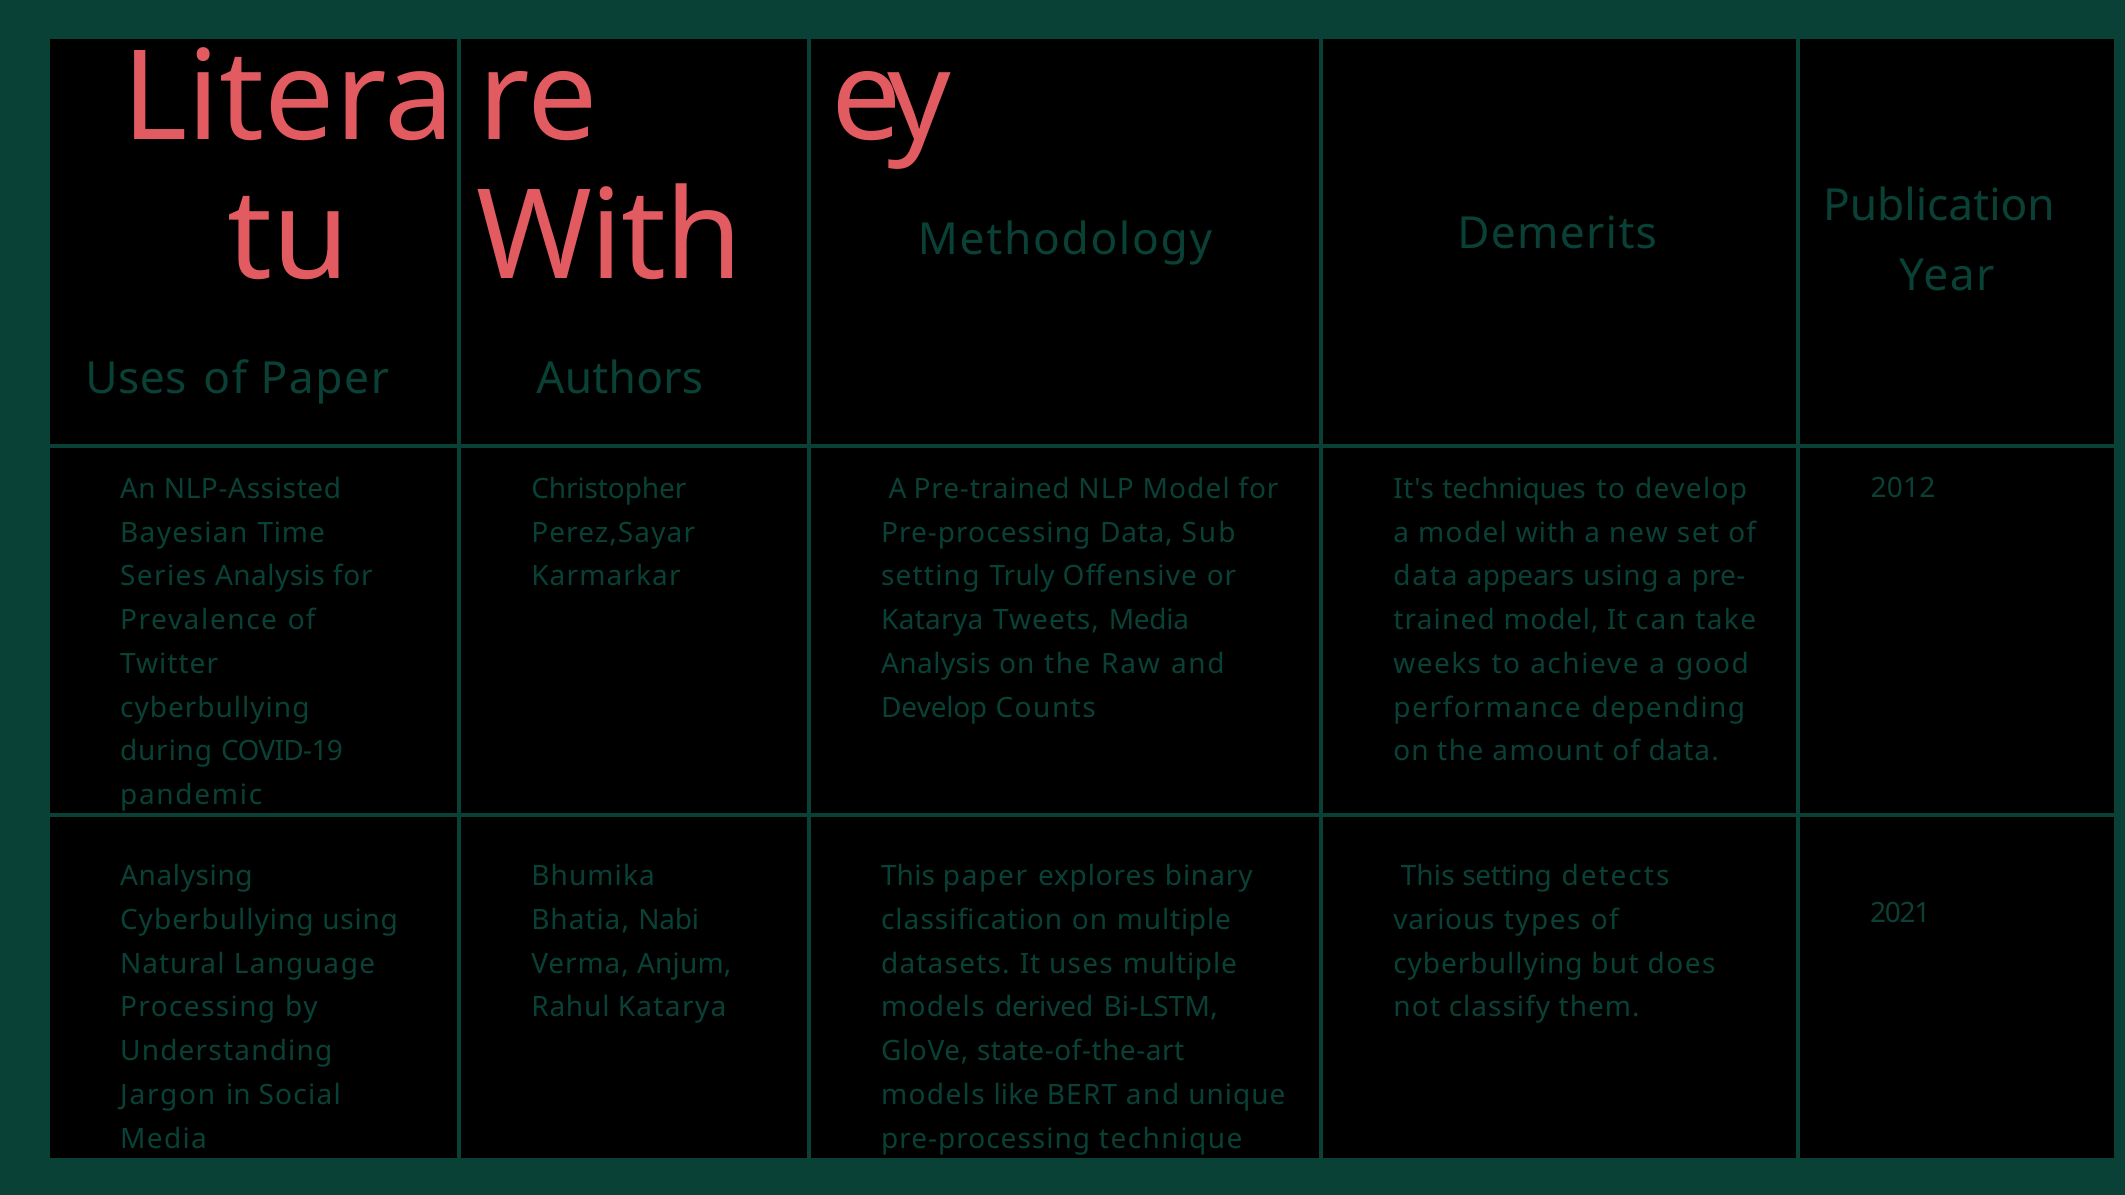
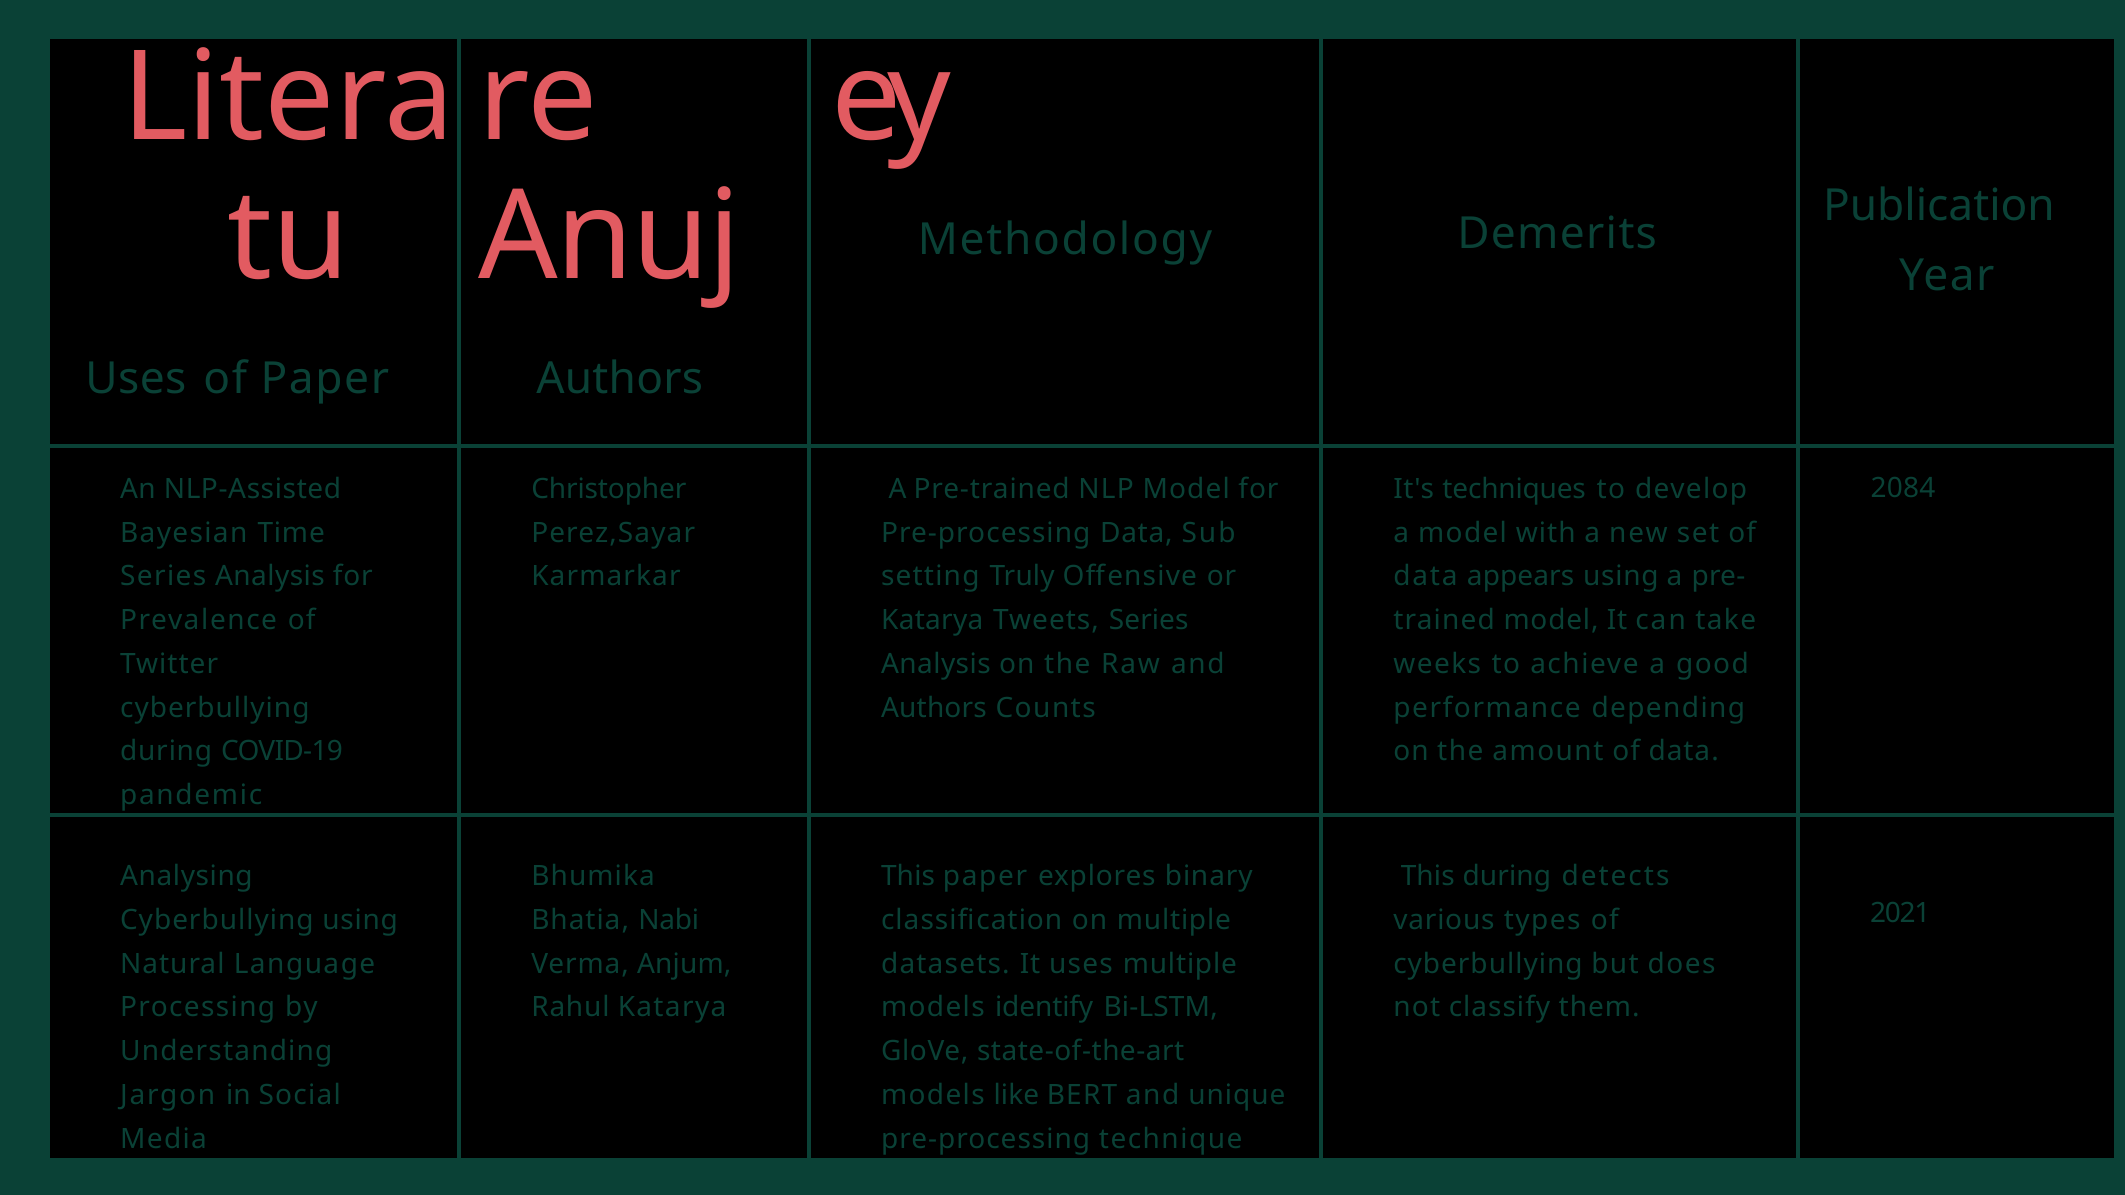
With at (609, 237): With -> Anuj
2012: 2012 -> 2084
Tweets Media: Media -> Series
Develop at (934, 708): Develop -> Authors
This setting: setting -> during
derived: derived -> identify
